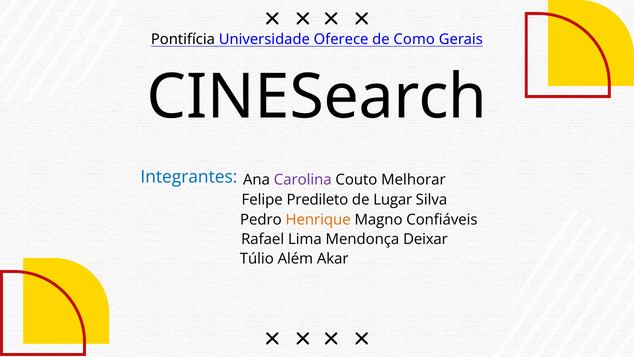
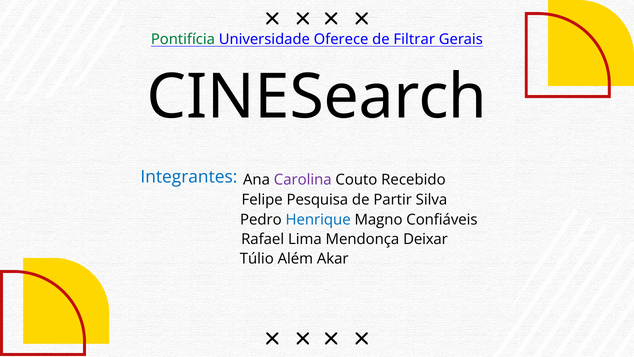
Pontifícia colour: black -> green
Como: Como -> Filtrar
Melhorar: Melhorar -> Recebido
Predileto: Predileto -> Pesquisa
Lugar: Lugar -> Partir
Henrique colour: orange -> blue
